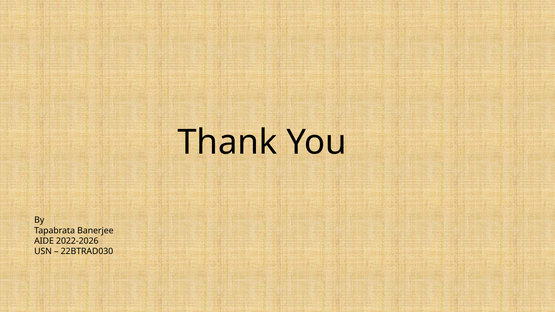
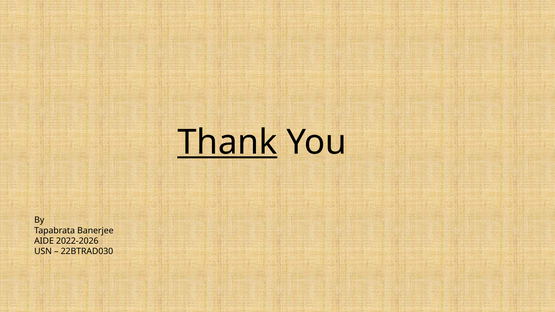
Thank underline: none -> present
